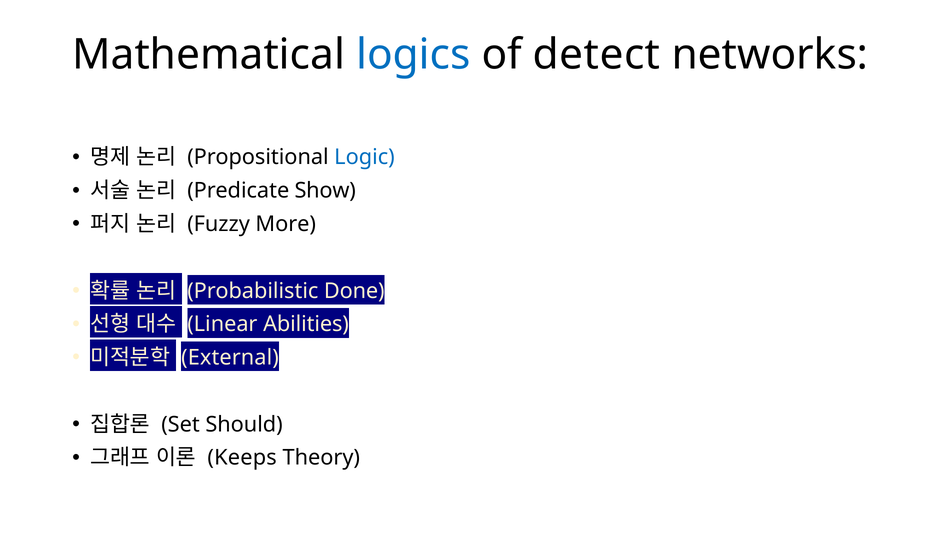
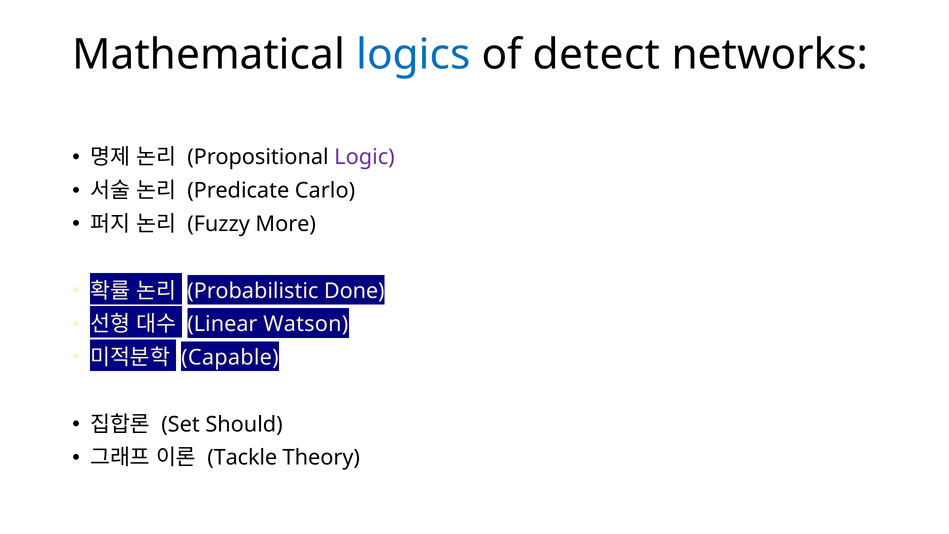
Logic colour: blue -> purple
Show: Show -> Carlo
Abilities: Abilities -> Watson
External: External -> Capable
Keeps: Keeps -> Tackle
